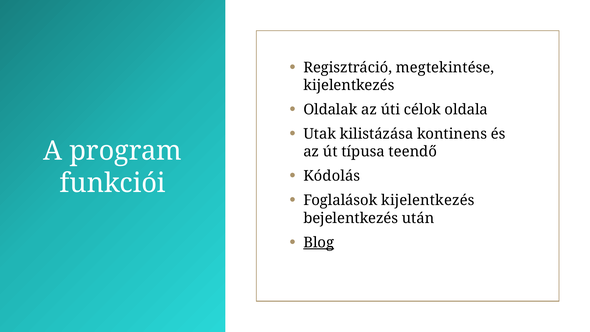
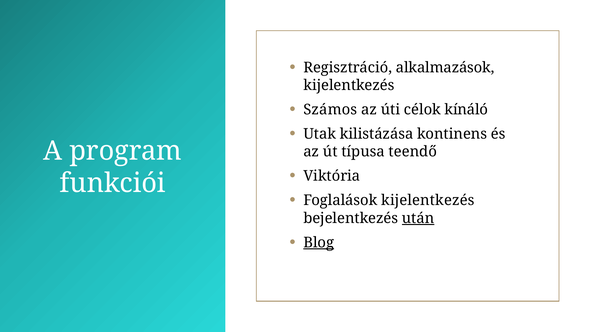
megtekintése: megtekintése -> alkalmazások
Oldalak: Oldalak -> Számos
oldala: oldala -> kínáló
Kódolás: Kódolás -> Viktória
után underline: none -> present
